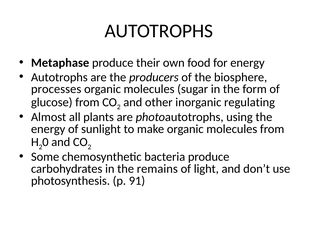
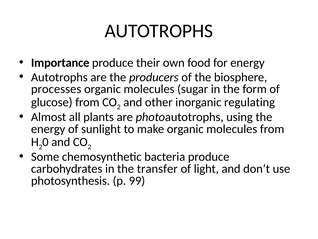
Metaphase: Metaphase -> Importance
remains: remains -> transfer
91: 91 -> 99
